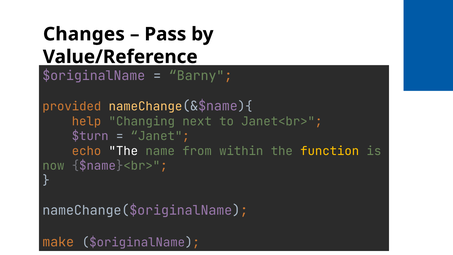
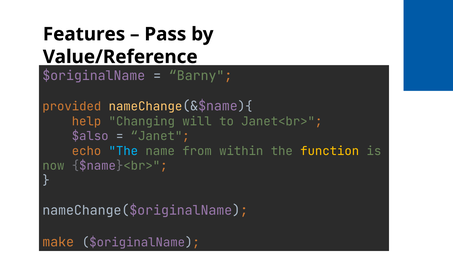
Changes: Changes -> Features
next: next -> will
$turn: $turn -> $also
The at (123, 151) colour: white -> light blue
